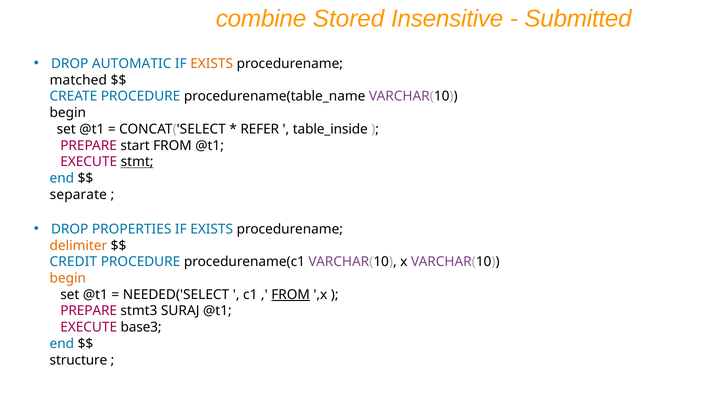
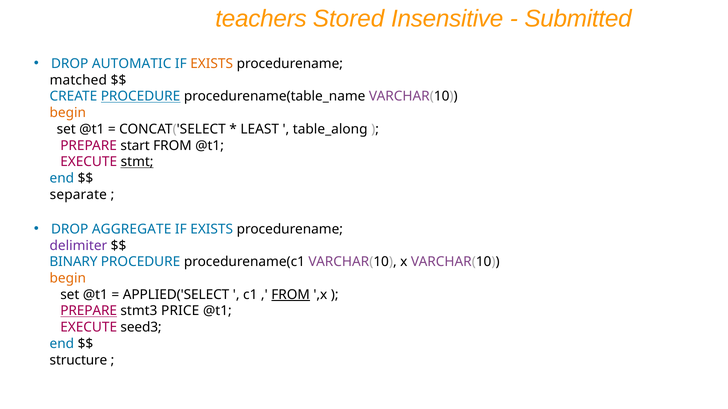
combine: combine -> teachers
PROCEDURE at (141, 97) underline: none -> present
begin at (68, 113) colour: black -> orange
REFER: REFER -> LEAST
table_inside: table_inside -> table_along
PROPERTIES: PROPERTIES -> AGGREGATE
delimiter colour: orange -> purple
CREDIT: CREDIT -> BINARY
NEEDED('SELECT: NEEDED('SELECT -> APPLIED('SELECT
PREPARE at (89, 311) underline: none -> present
SURAJ: SURAJ -> PRICE
base3: base3 -> seed3
